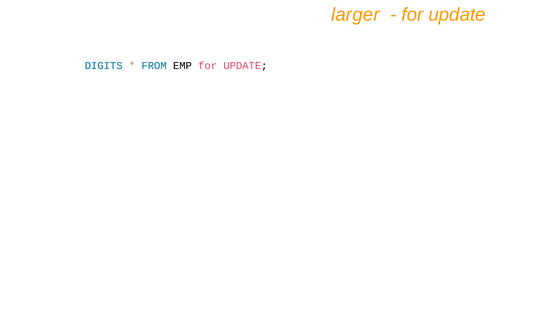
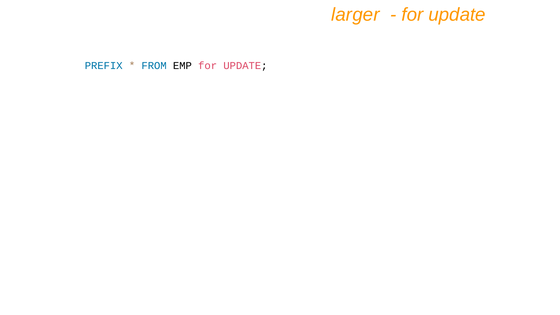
DIGITS: DIGITS -> PREFIX
